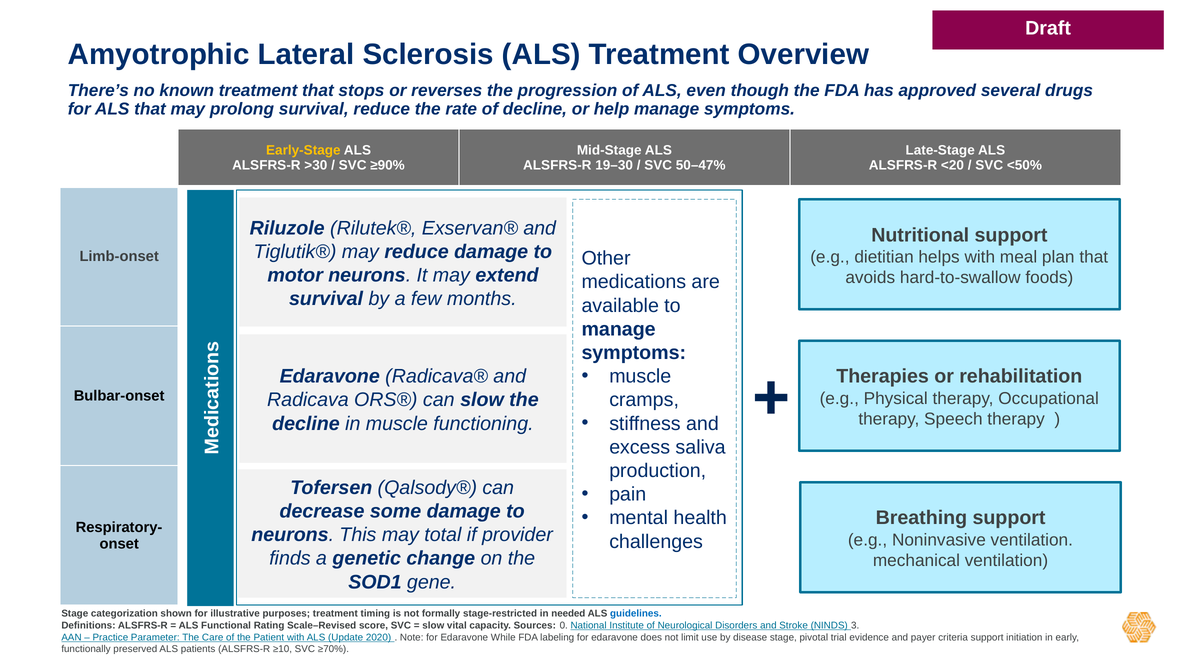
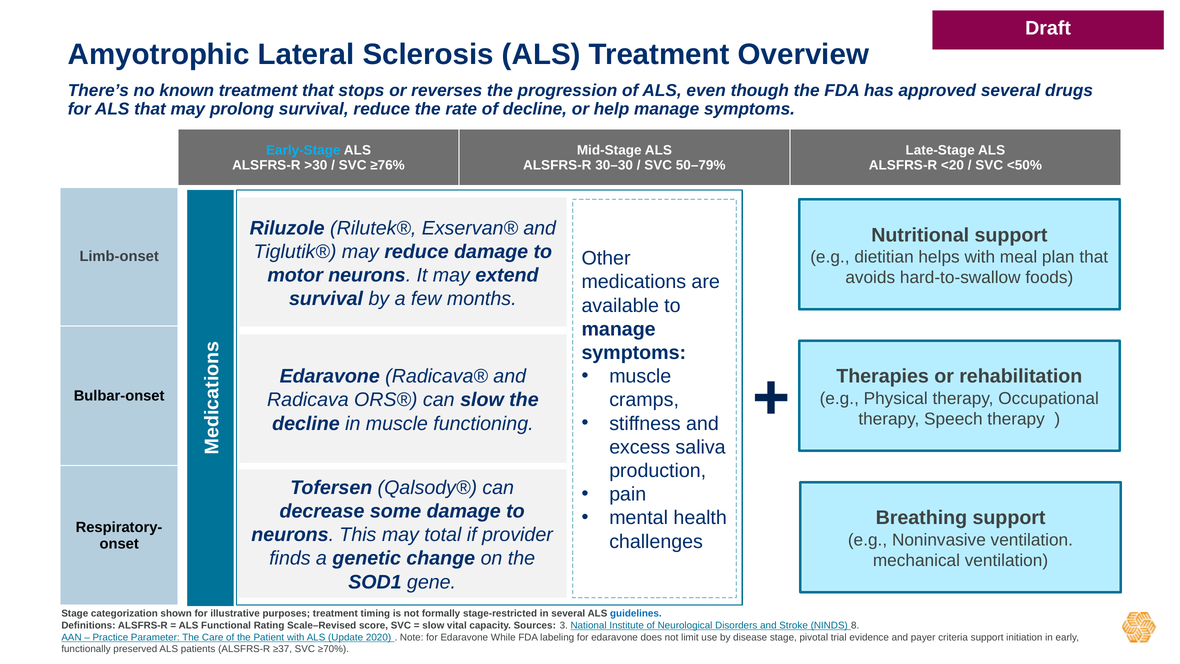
Early-Stage colour: yellow -> light blue
≥90%: ≥90% -> ≥76%
19–30: 19–30 -> 30–30
50–47%: 50–47% -> 50–79%
in needed: needed -> several
0: 0 -> 3
3: 3 -> 8
≥10: ≥10 -> ≥37
